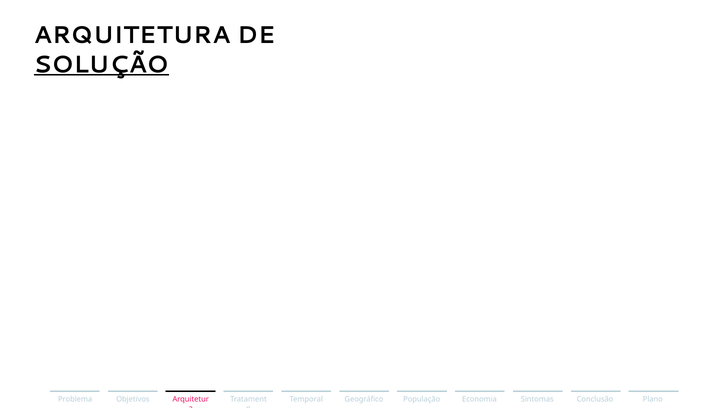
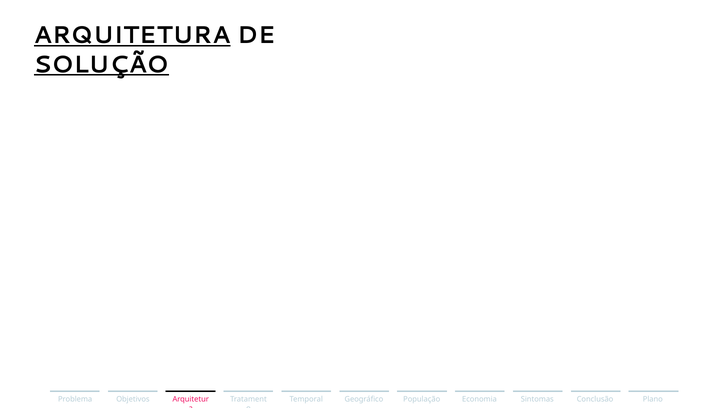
ARQUITETURA underline: none -> present
